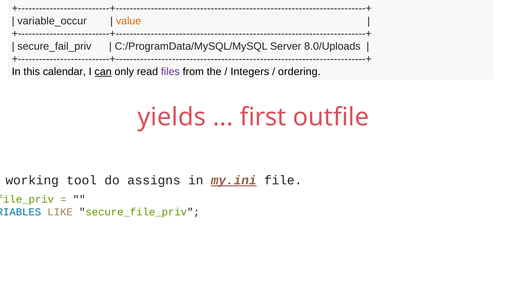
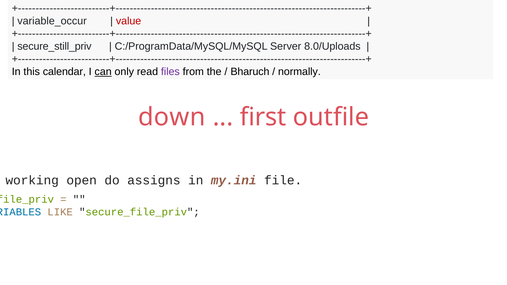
value colour: orange -> red
secure_fail_priv: secure_fail_priv -> secure_still_priv
Integers: Integers -> Bharuch
ordering: ordering -> normally
yields: yields -> down
tool: tool -> open
my.ini underline: present -> none
